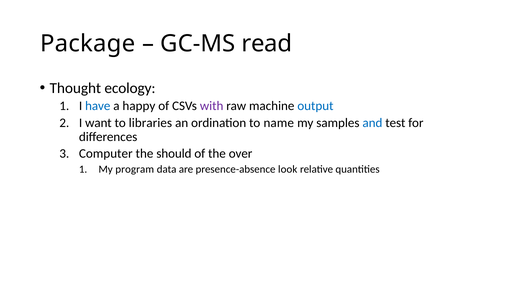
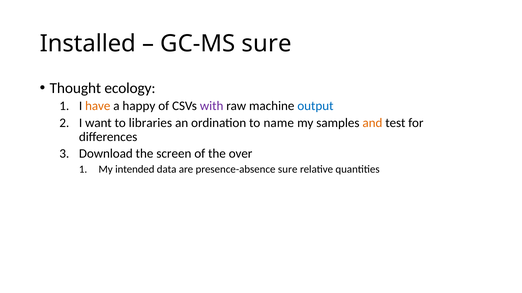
Package: Package -> Installed
GC-MS read: read -> sure
have colour: blue -> orange
and colour: blue -> orange
Computer: Computer -> Download
should: should -> screen
program: program -> intended
presence-absence look: look -> sure
